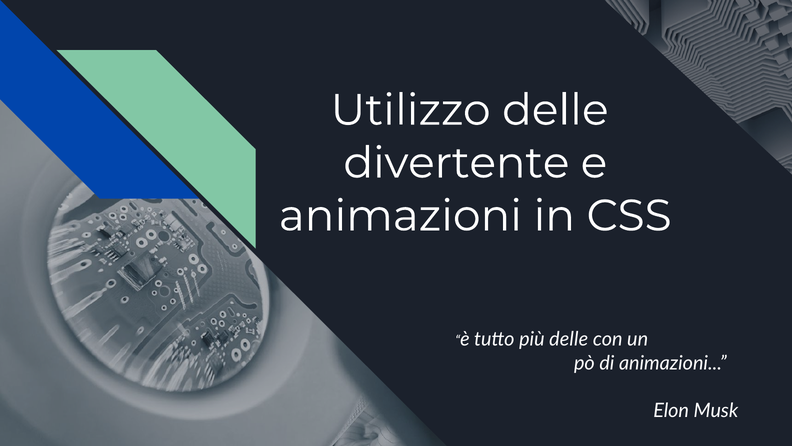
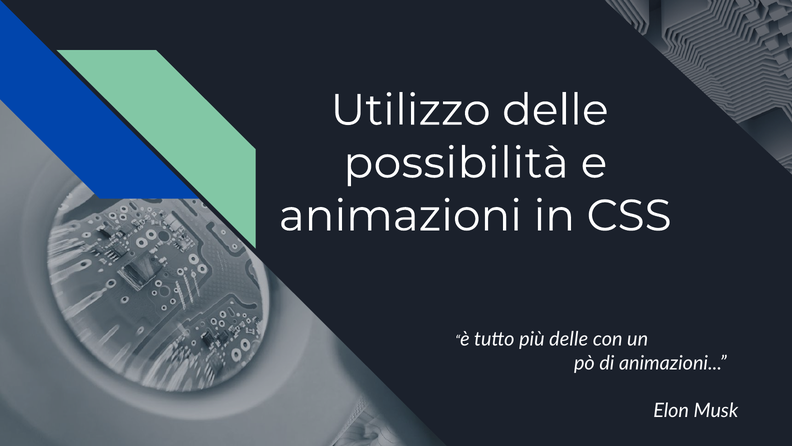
divertente: divertente -> possibilità
